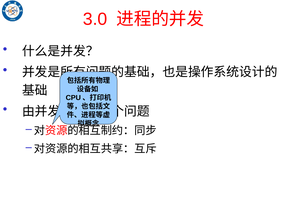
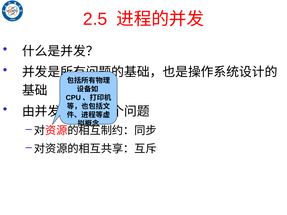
3.0: 3.0 -> 2.5
